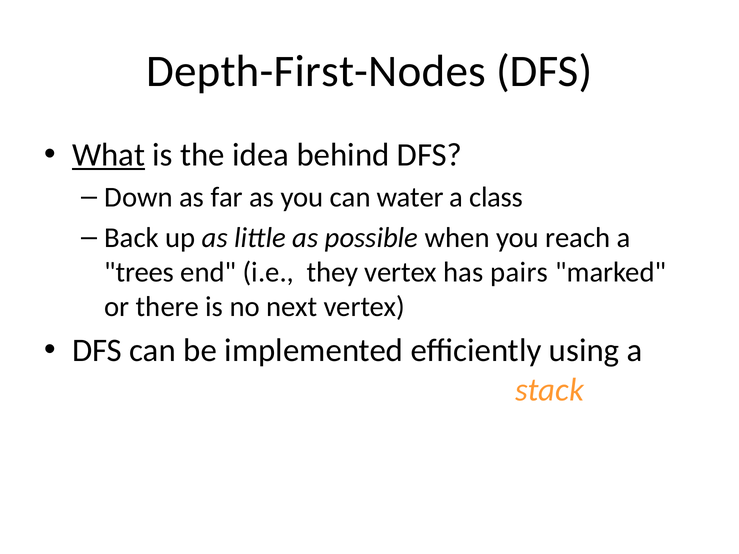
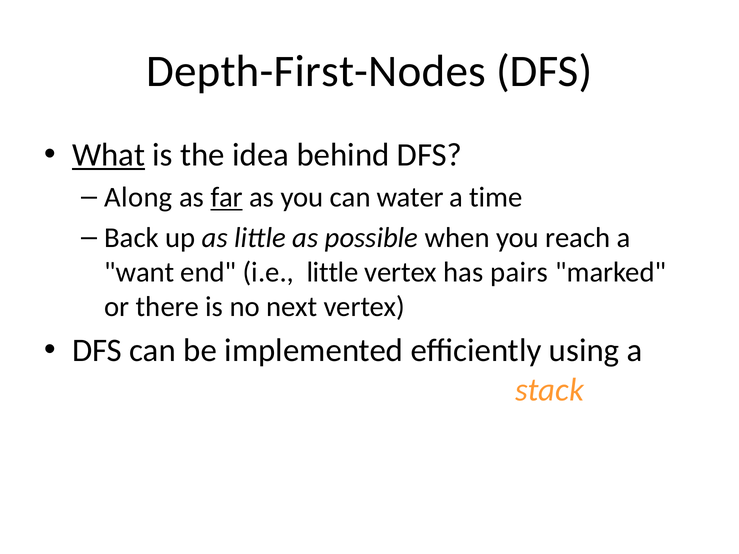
Down: Down -> Along
far underline: none -> present
class: class -> time
trees: trees -> want
i.e they: they -> little
